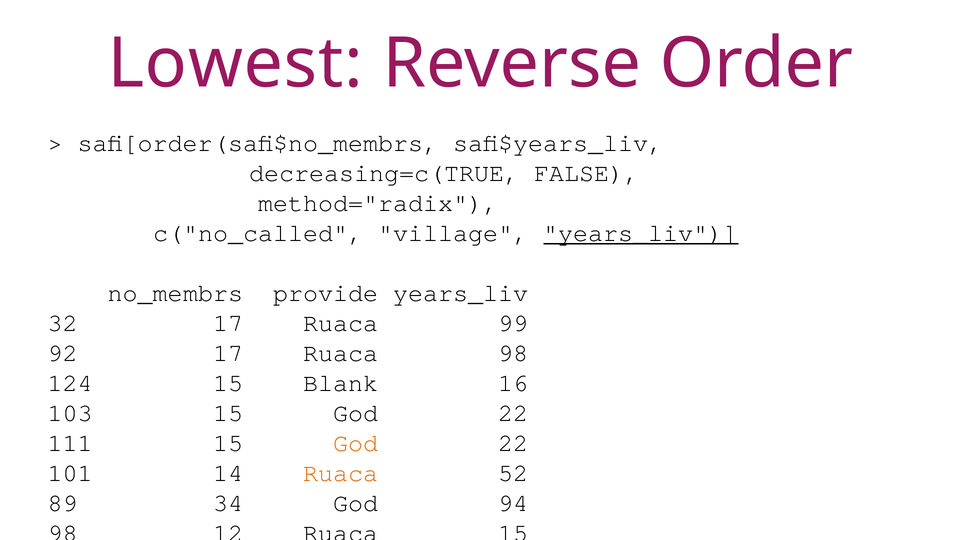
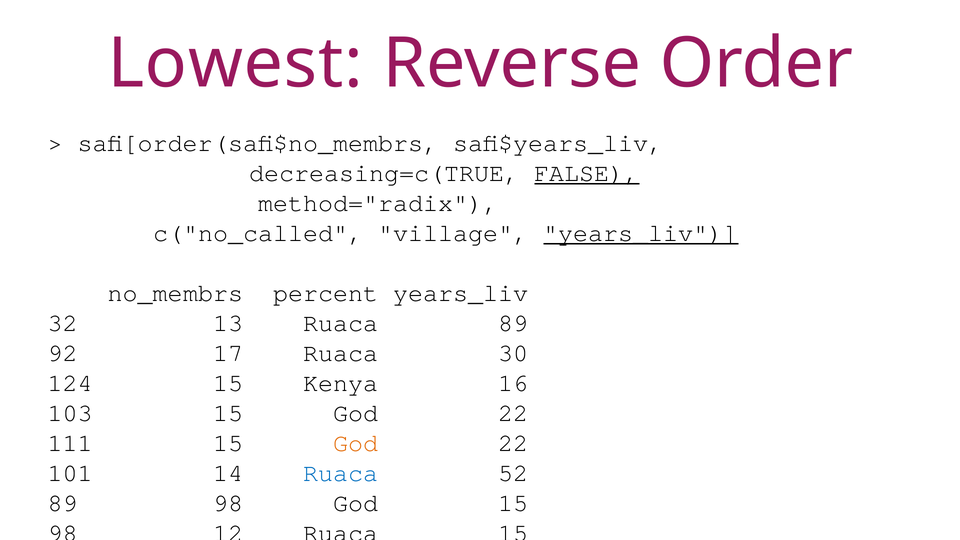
FALSE underline: none -> present
provide: provide -> percent
32 17: 17 -> 13
Ruaca 99: 99 -> 89
Ruaca 98: 98 -> 30
Blank: Blank -> Kenya
Ruaca at (341, 473) colour: orange -> blue
89 34: 34 -> 98
God 94: 94 -> 15
